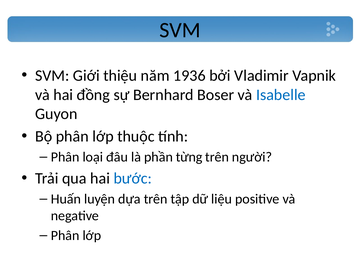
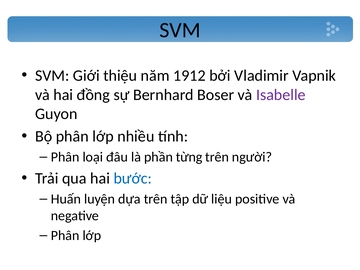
1936: 1936 -> 1912
Isabelle colour: blue -> purple
thuộc: thuộc -> nhiều
